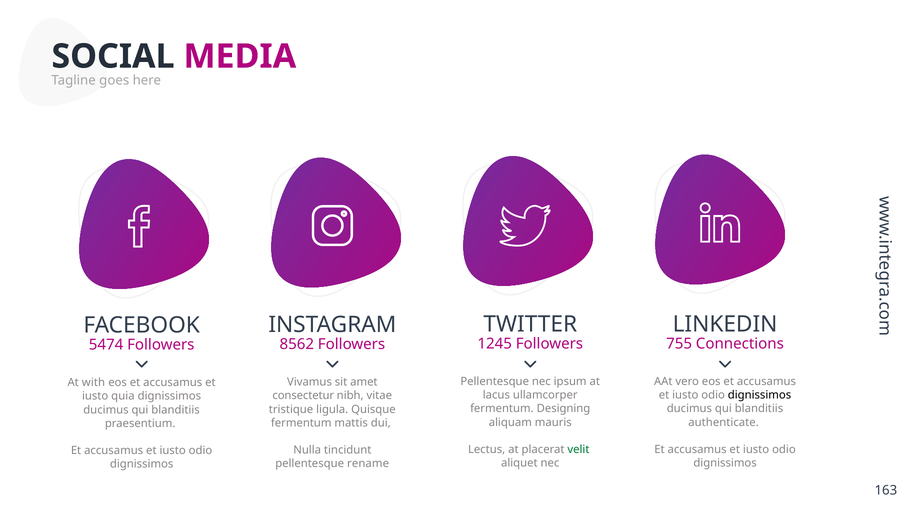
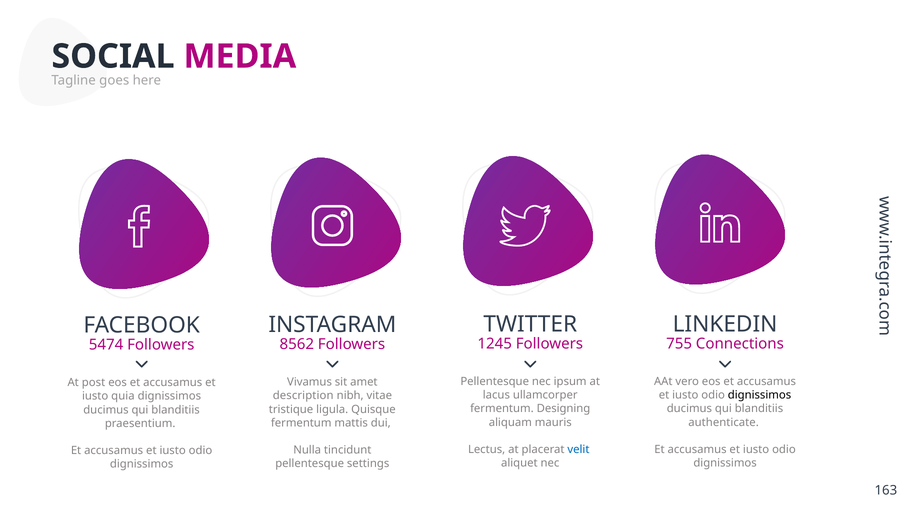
with: with -> post
consectetur: consectetur -> description
velit colour: green -> blue
rename: rename -> settings
